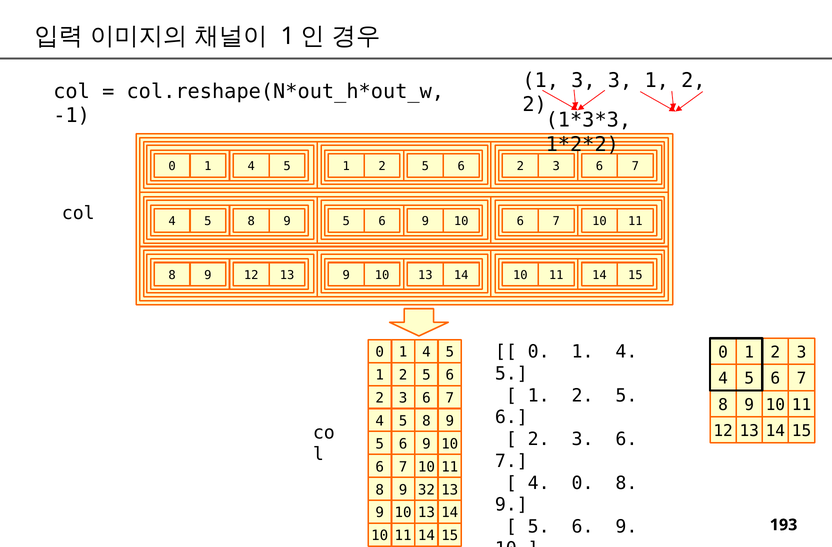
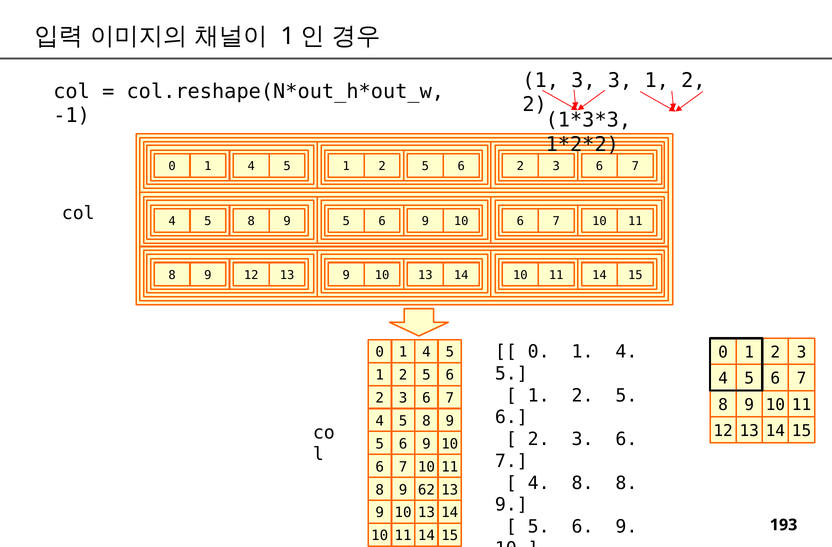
4 0: 0 -> 8
32: 32 -> 62
